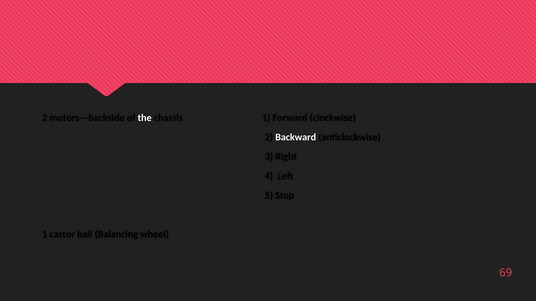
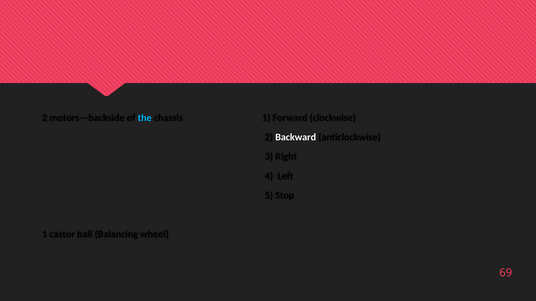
the colour: white -> light blue
